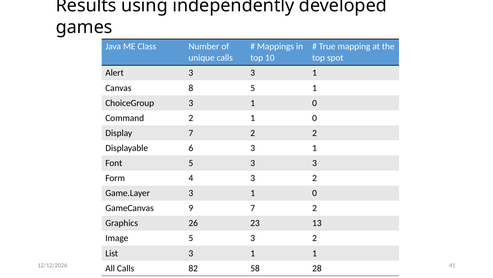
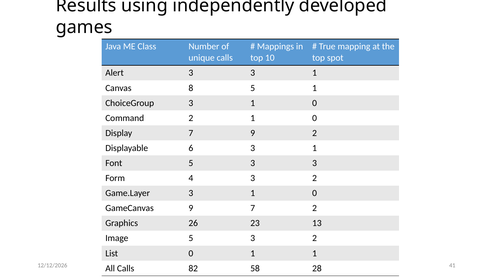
Display 7 2: 2 -> 9
List 3: 3 -> 0
